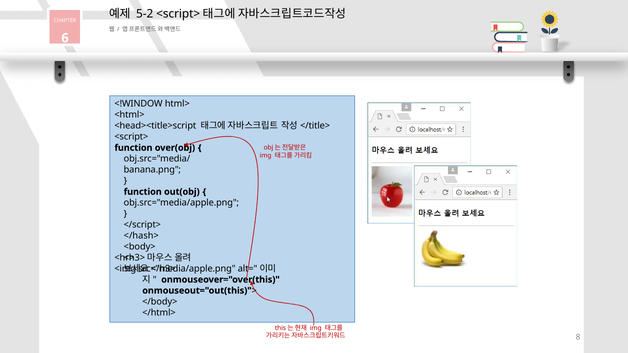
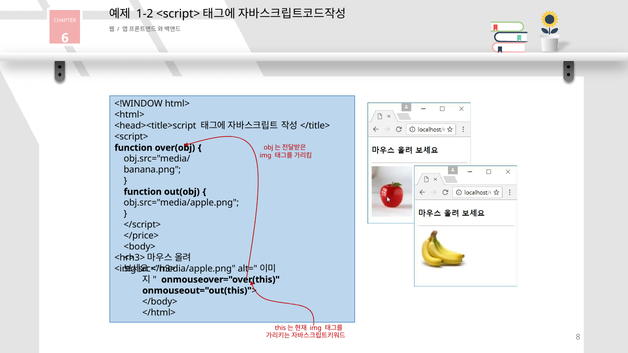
5-2: 5-2 -> 1-2
</hash>: </hash> -> </price>
